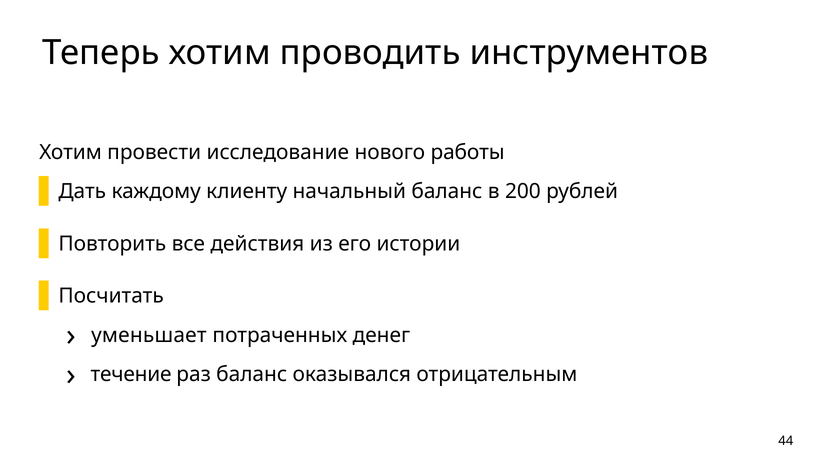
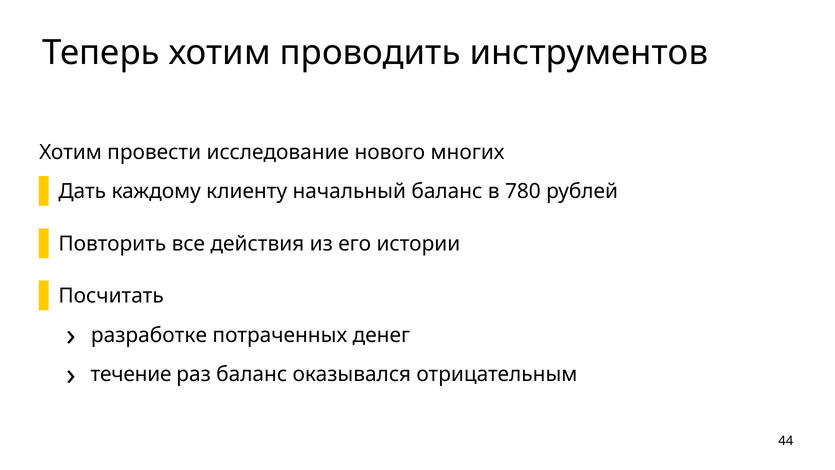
работы: работы -> многих
200: 200 -> 780
уменьшает: уменьшает -> разработке
